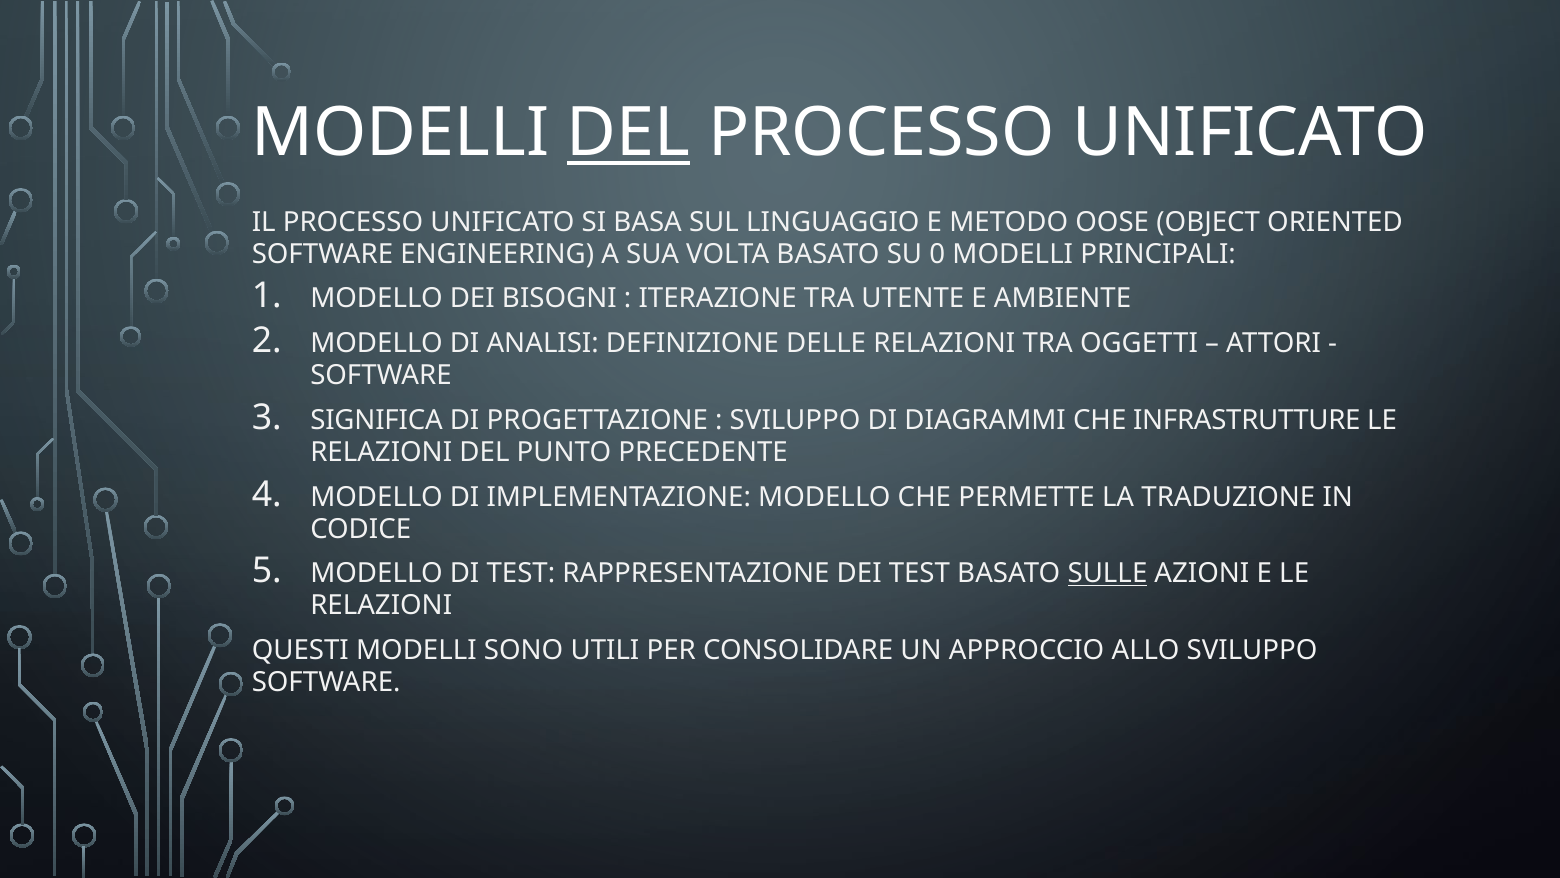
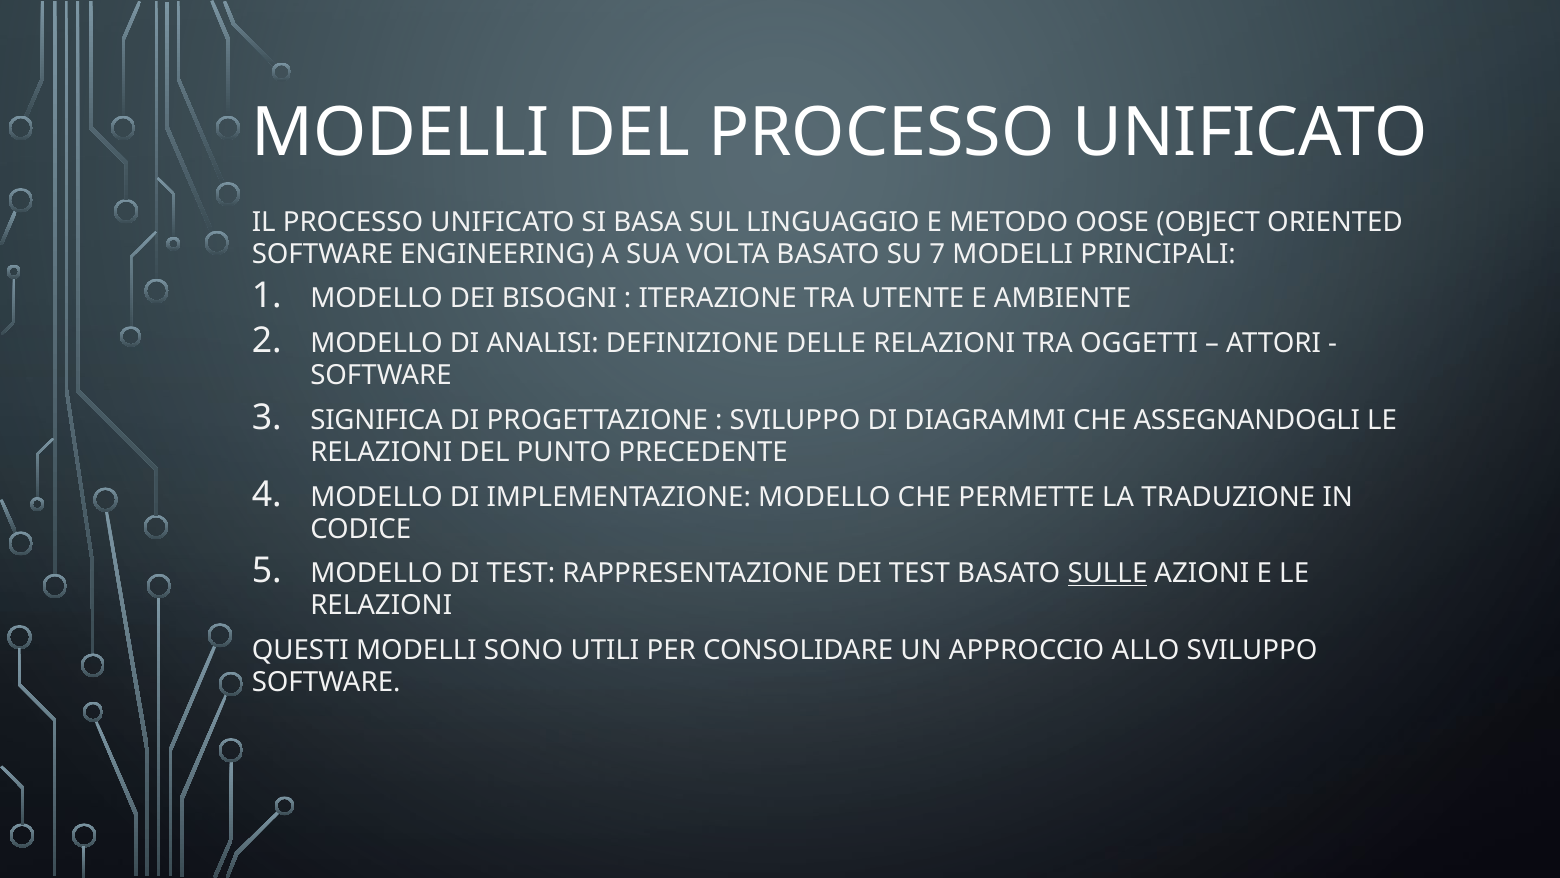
DEL at (629, 133) underline: present -> none
0: 0 -> 7
INFRASTRUTTURE: INFRASTRUTTURE -> ASSEGNANDOGLI
